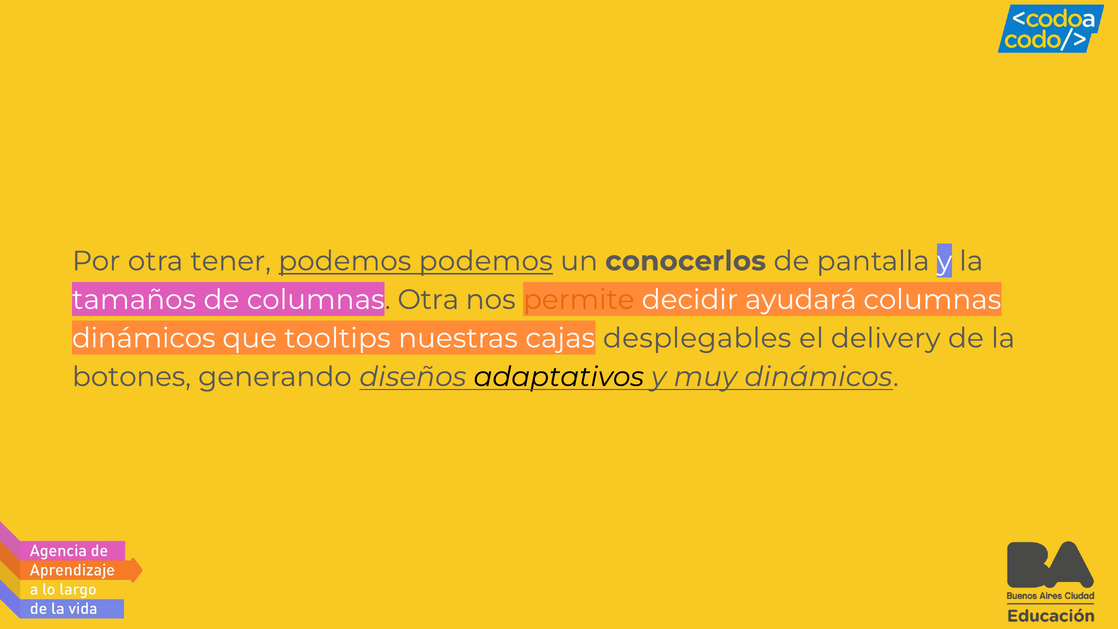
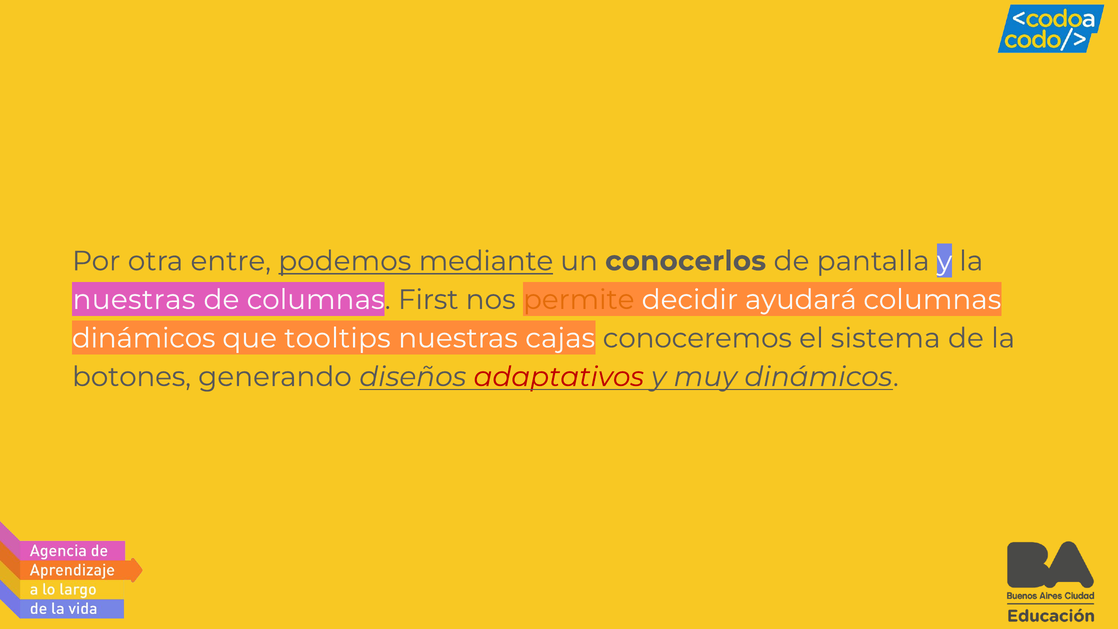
tener: tener -> entre
podemos podemos: podemos -> mediante
tamaños at (134, 300): tamaños -> nuestras
columnas Otra: Otra -> First
desplegables: desplegables -> conoceremos
delivery: delivery -> sistema
adaptativos colour: black -> red
